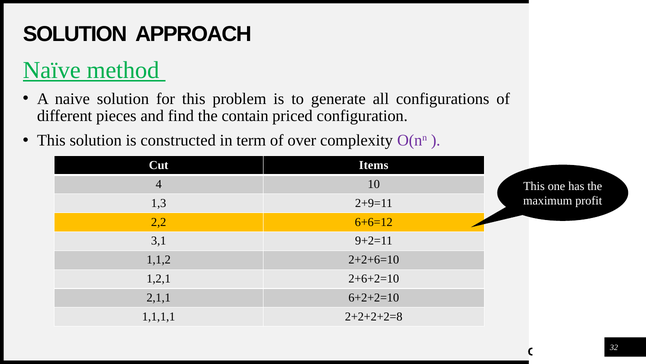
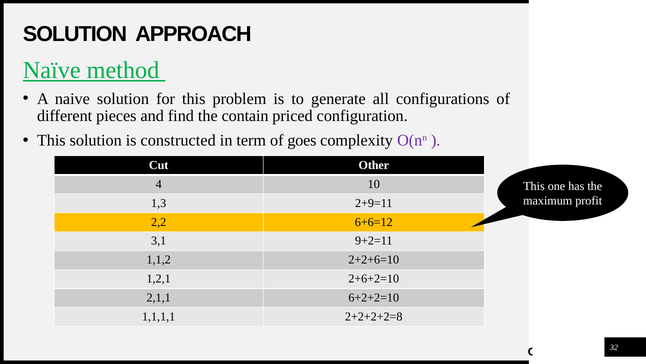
over: over -> goes
Items: Items -> Other
